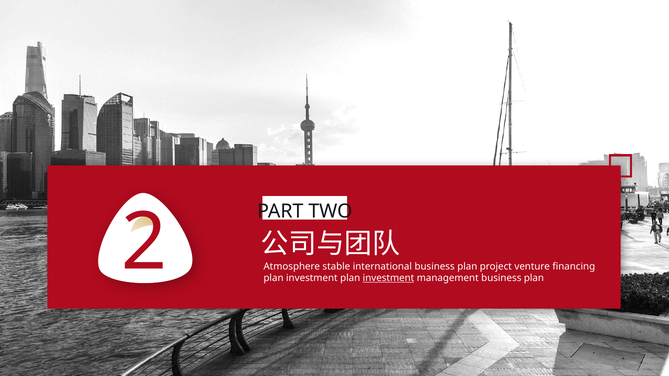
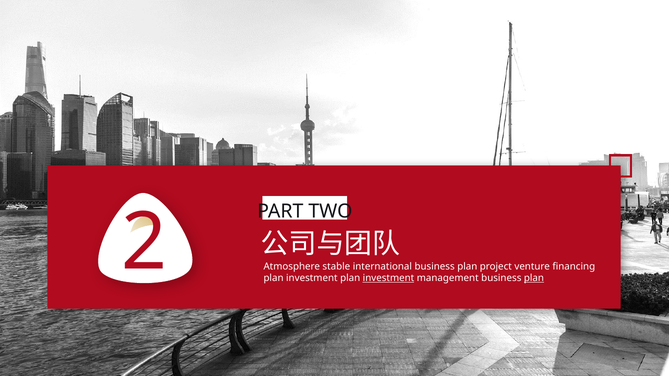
plan at (534, 278) underline: none -> present
